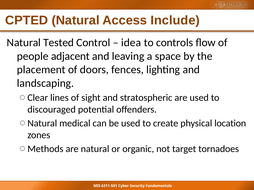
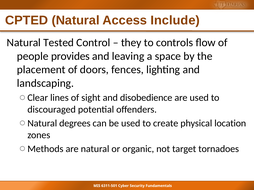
idea: idea -> they
adjacent: adjacent -> provides
stratospheric: stratospheric -> disobedience
medical: medical -> degrees
